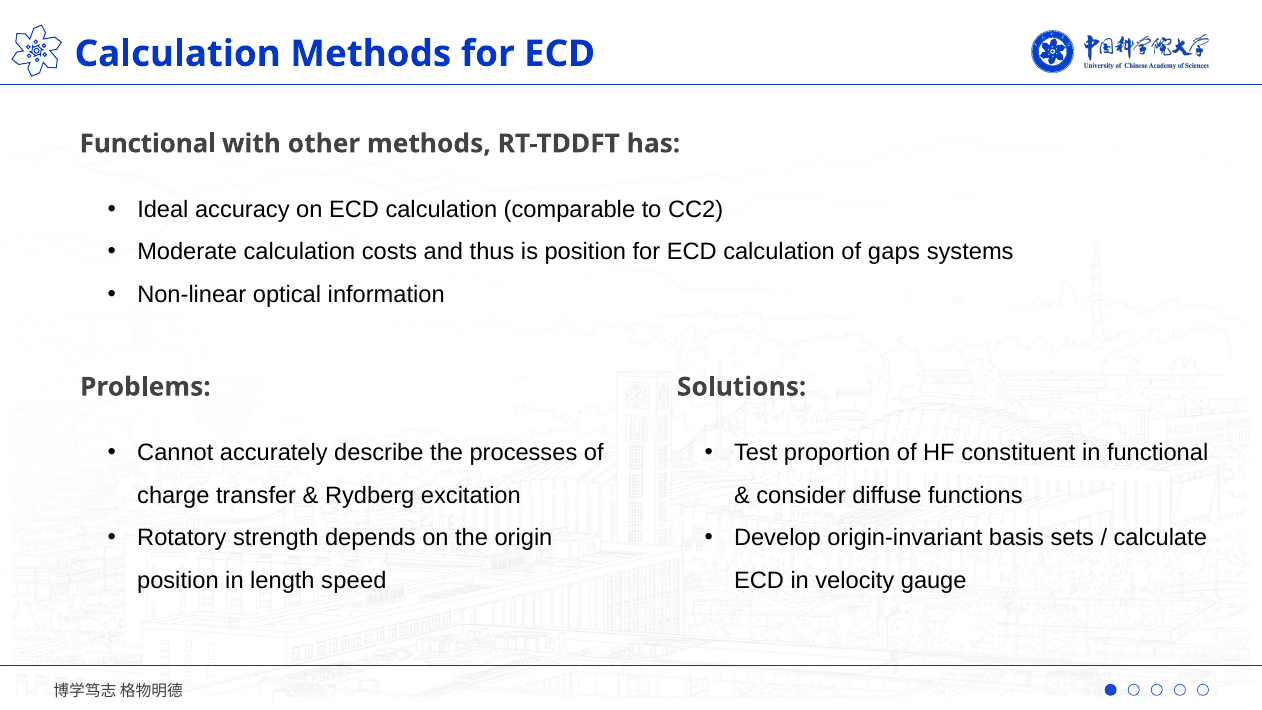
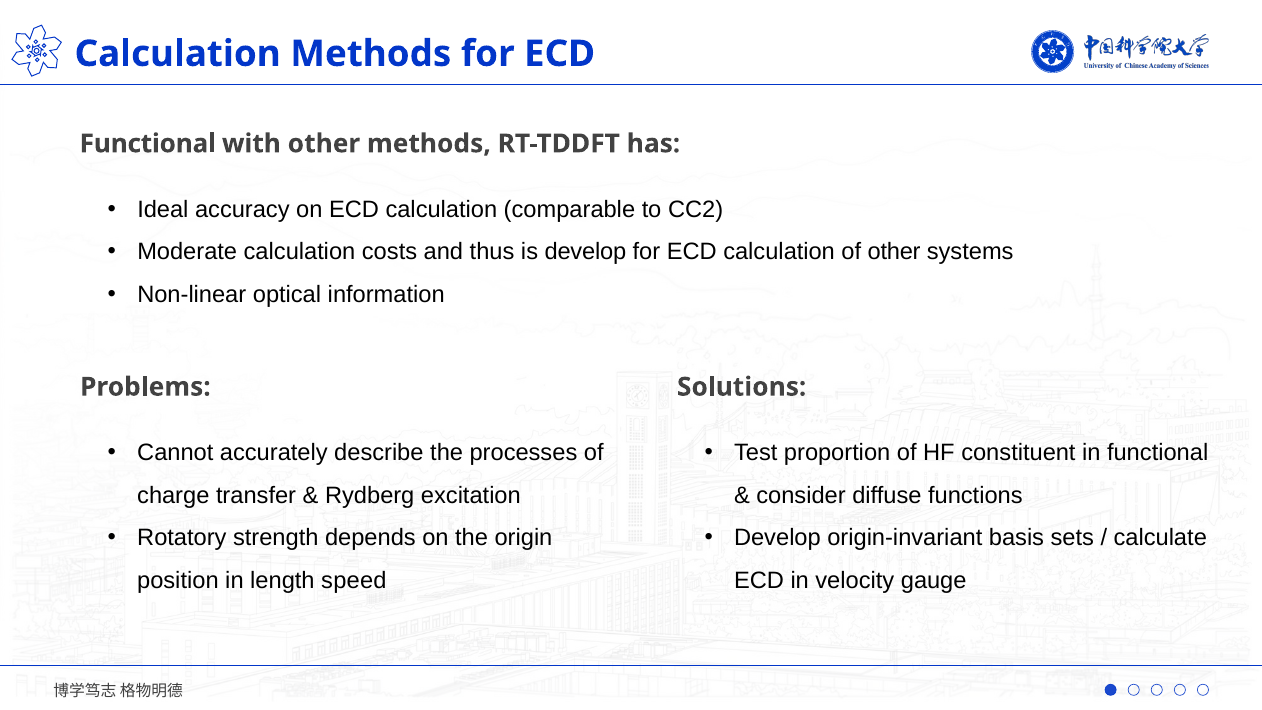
is position: position -> develop
of gaps: gaps -> other
